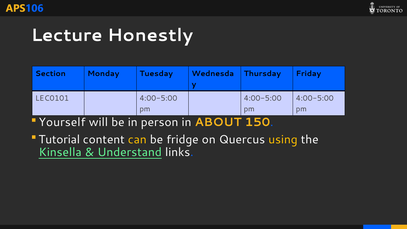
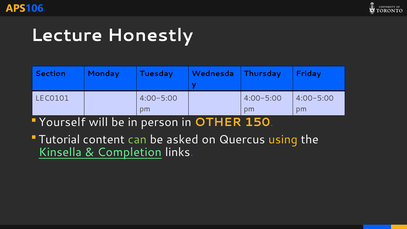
ABOUT: ABOUT -> OTHER
can colour: yellow -> light green
fridge: fridge -> asked
Understand: Understand -> Completion
